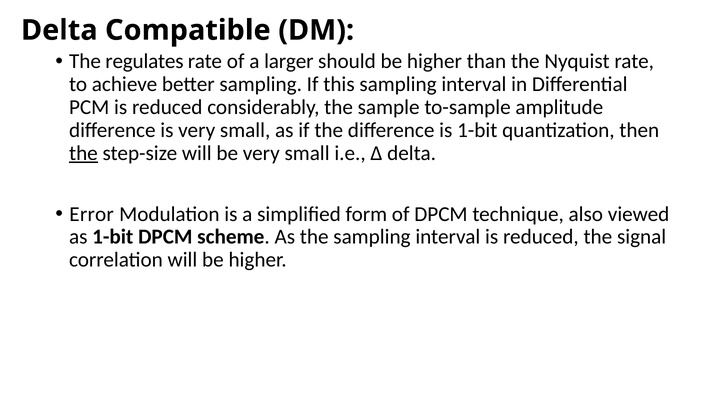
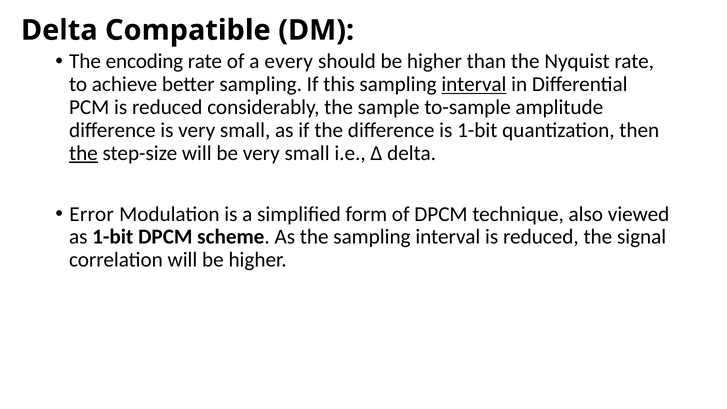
regulates: regulates -> encoding
larger: larger -> every
interval at (474, 84) underline: none -> present
